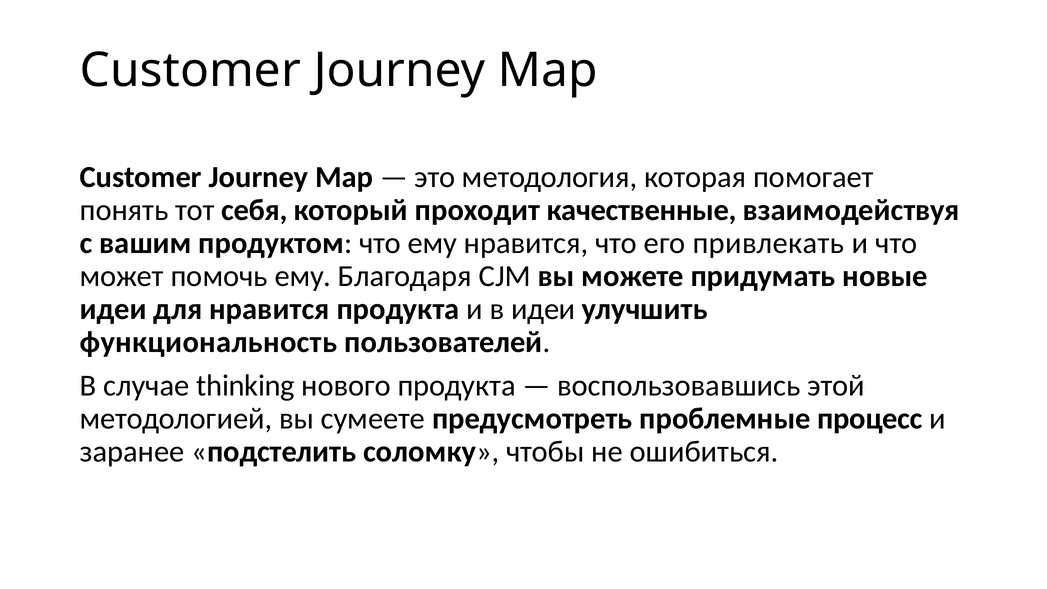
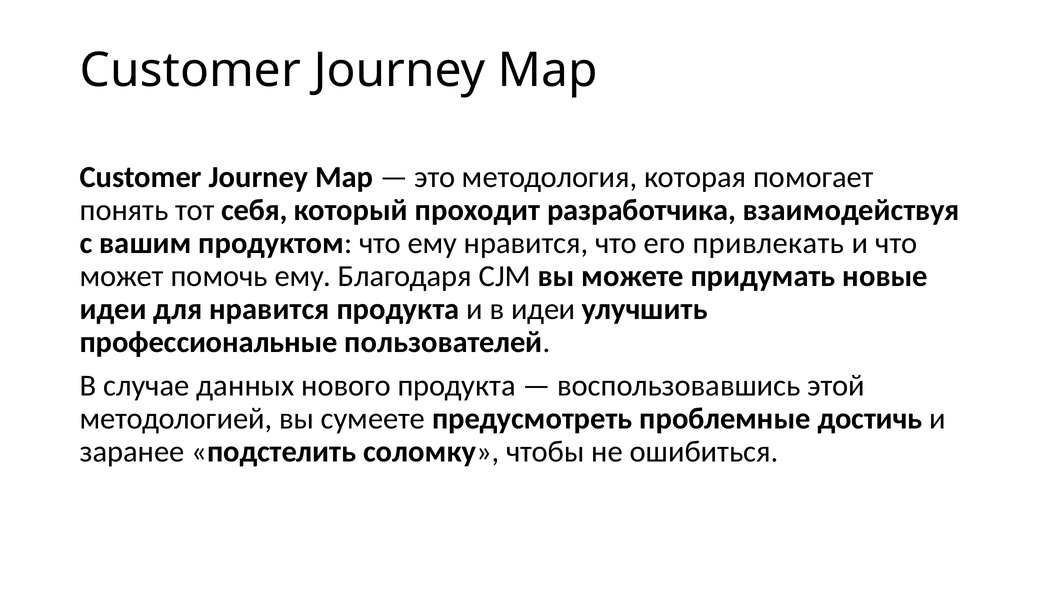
качественные: качественные -> разработчика
функциональность: функциональность -> профессиональные
thinking: thinking -> данных
процесс: процесс -> достичь
